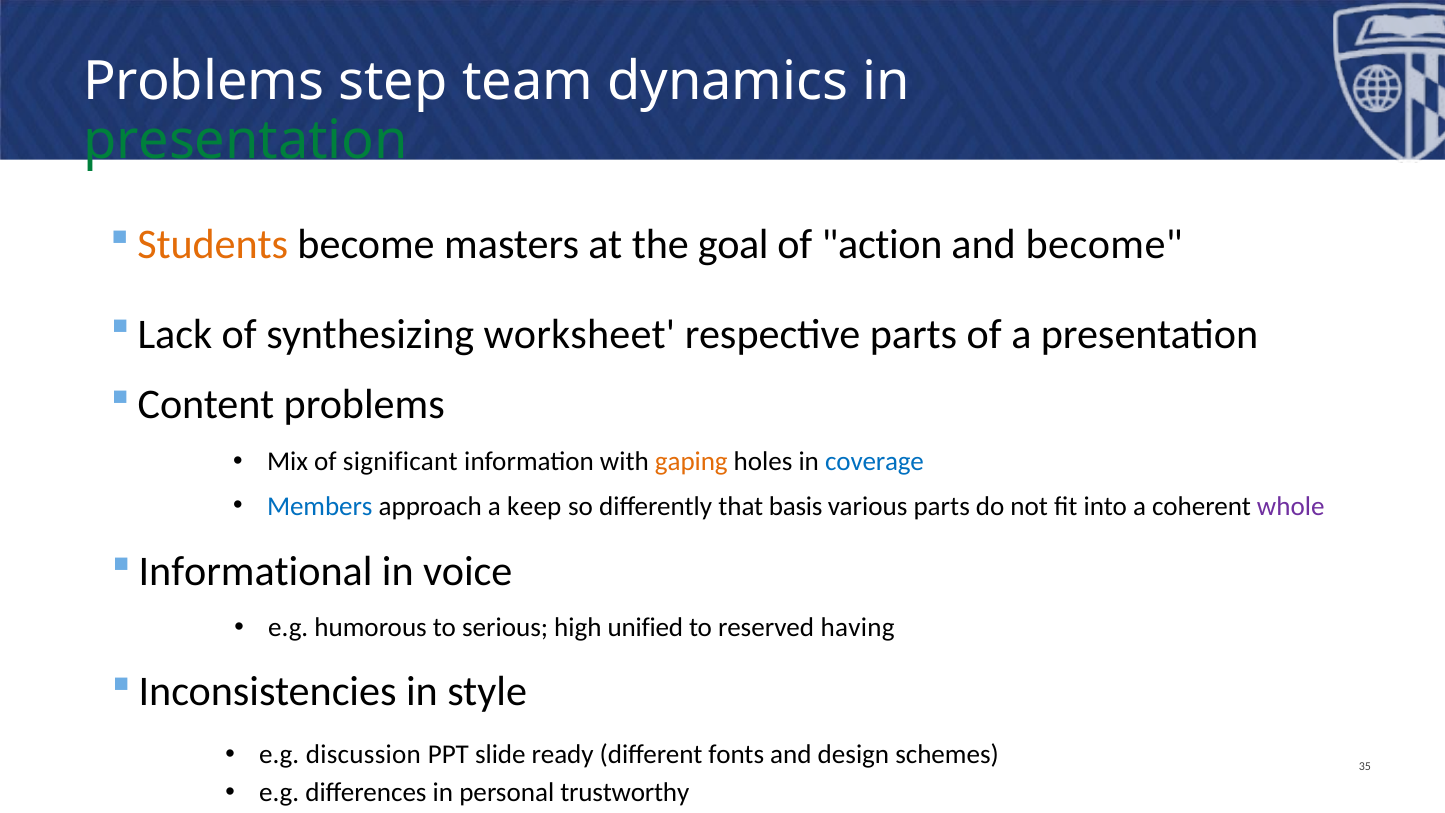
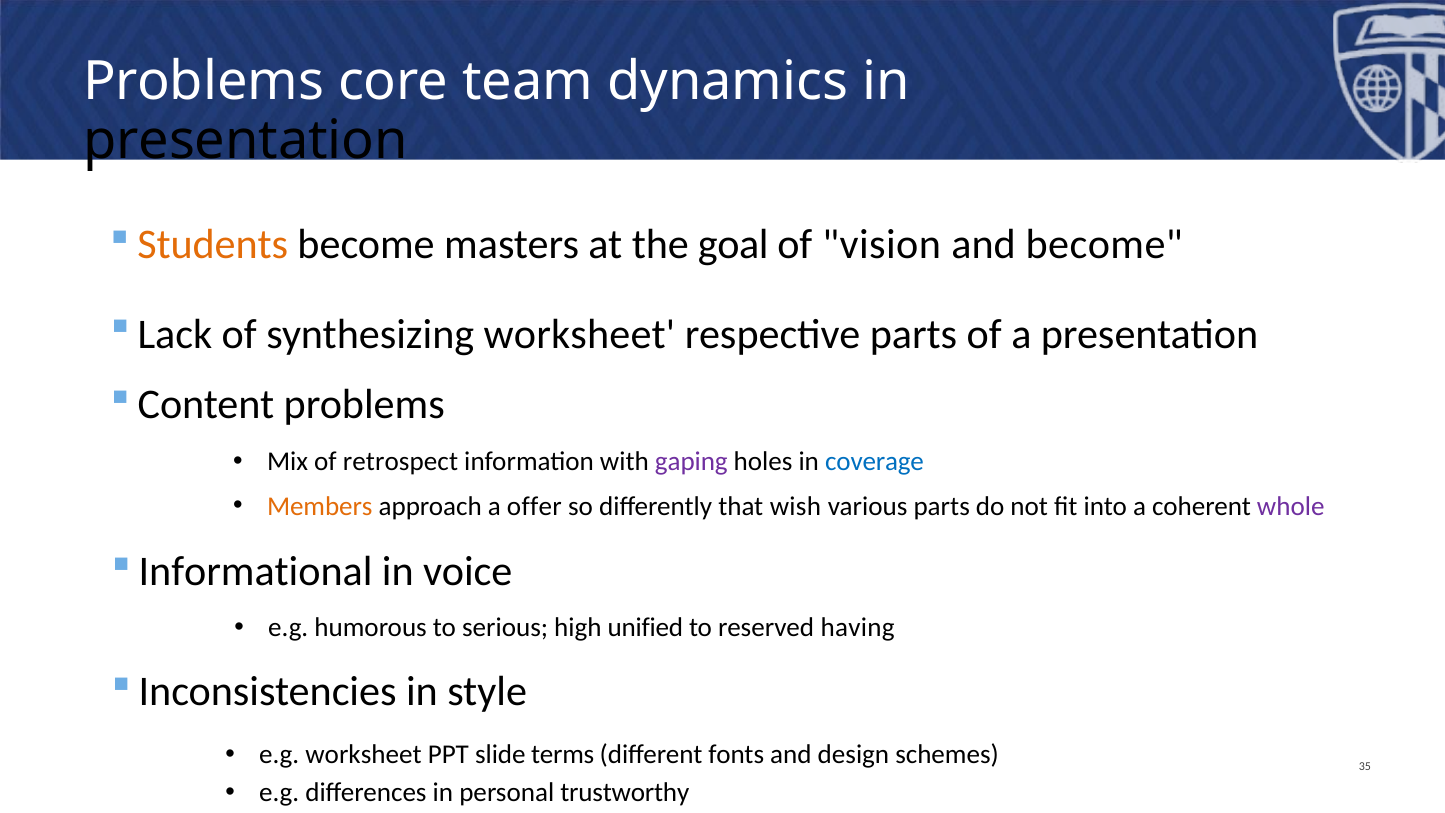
step: step -> core
presentation at (245, 140) colour: green -> black
action: action -> vision
significant: significant -> retrospect
gaping colour: orange -> purple
Members colour: blue -> orange
keep: keep -> offer
basis: basis -> wish
e.g discussion: discussion -> worksheet
ready: ready -> terms
